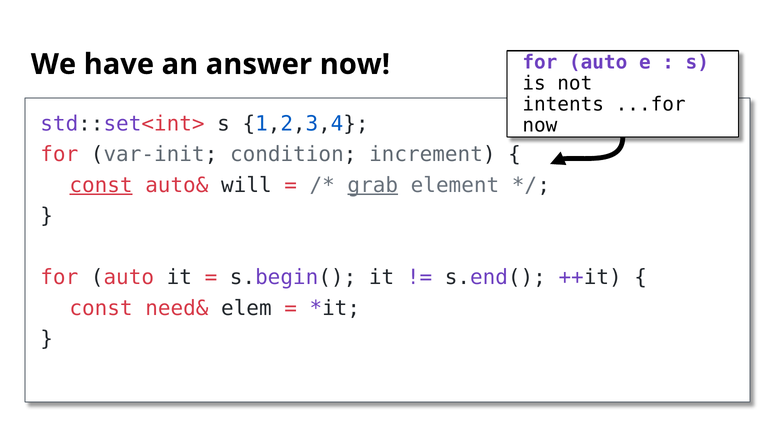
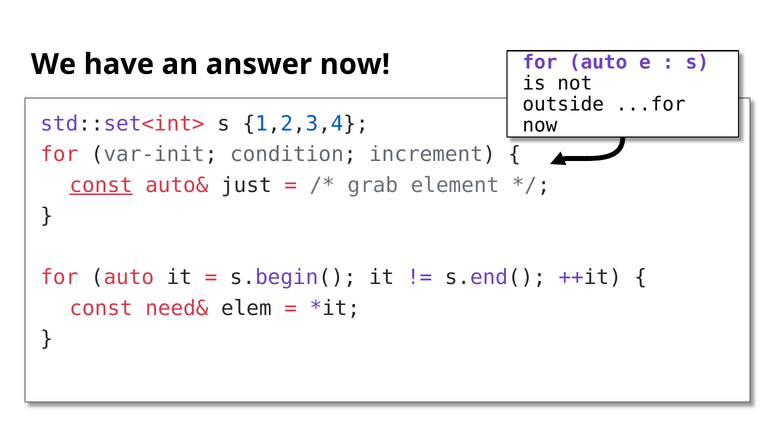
intents: intents -> outside
will: will -> just
grab underline: present -> none
